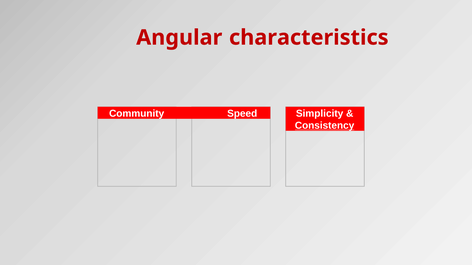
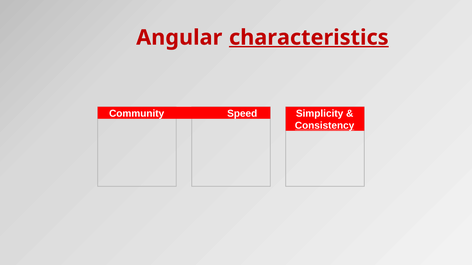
characteristics underline: none -> present
